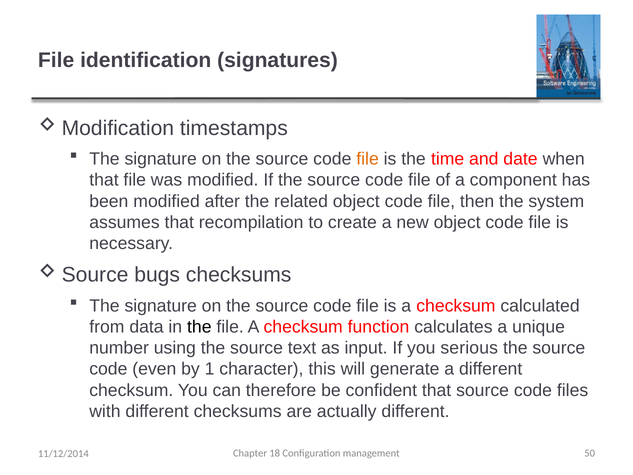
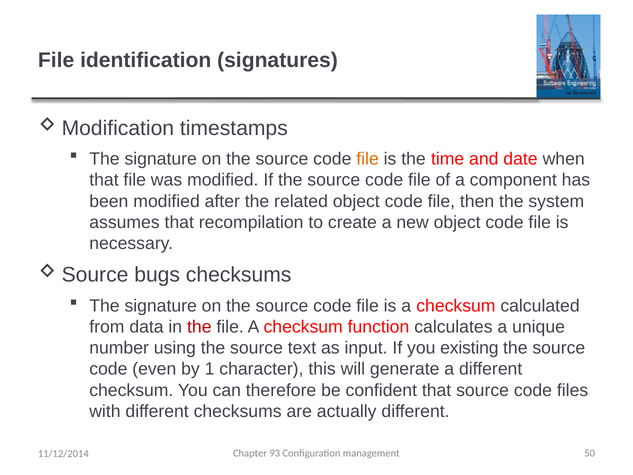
the at (199, 327) colour: black -> red
serious: serious -> existing
18: 18 -> 93
